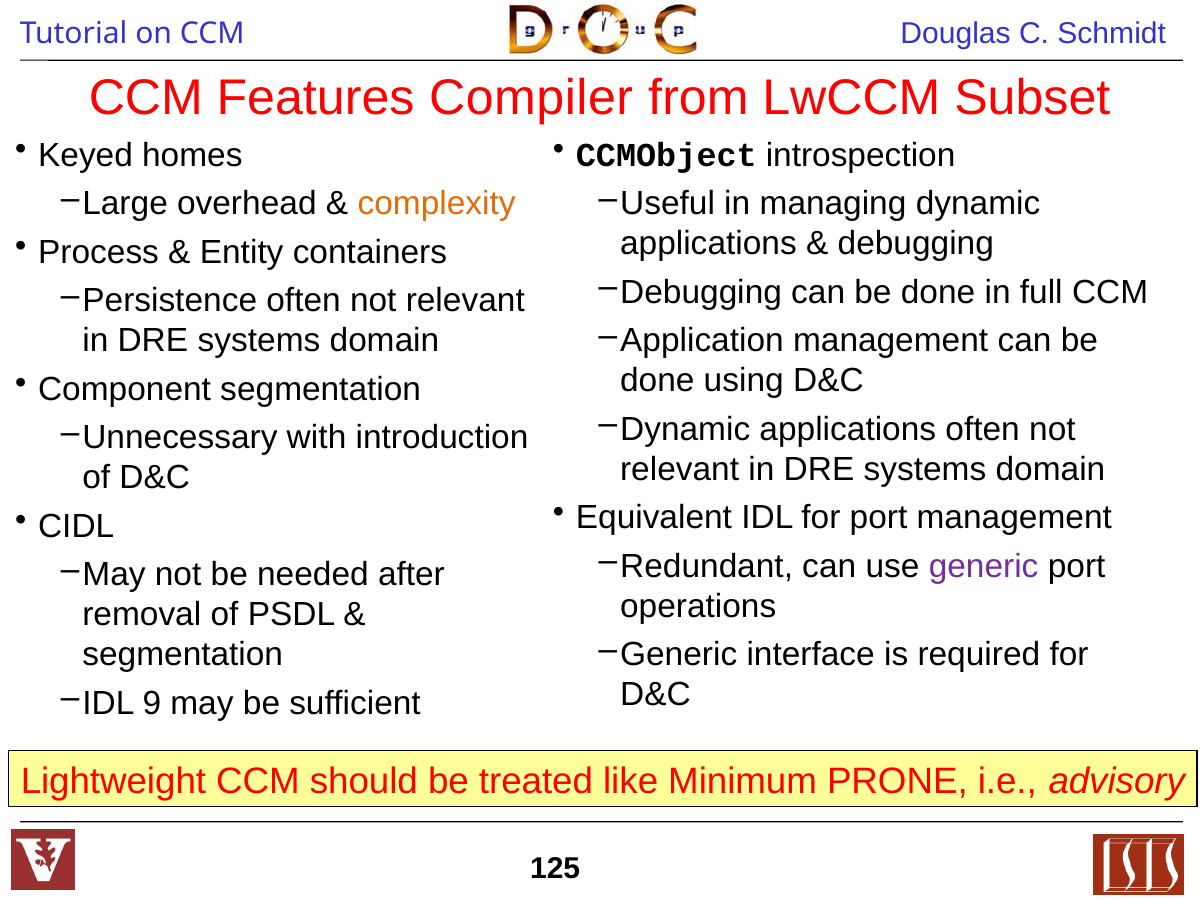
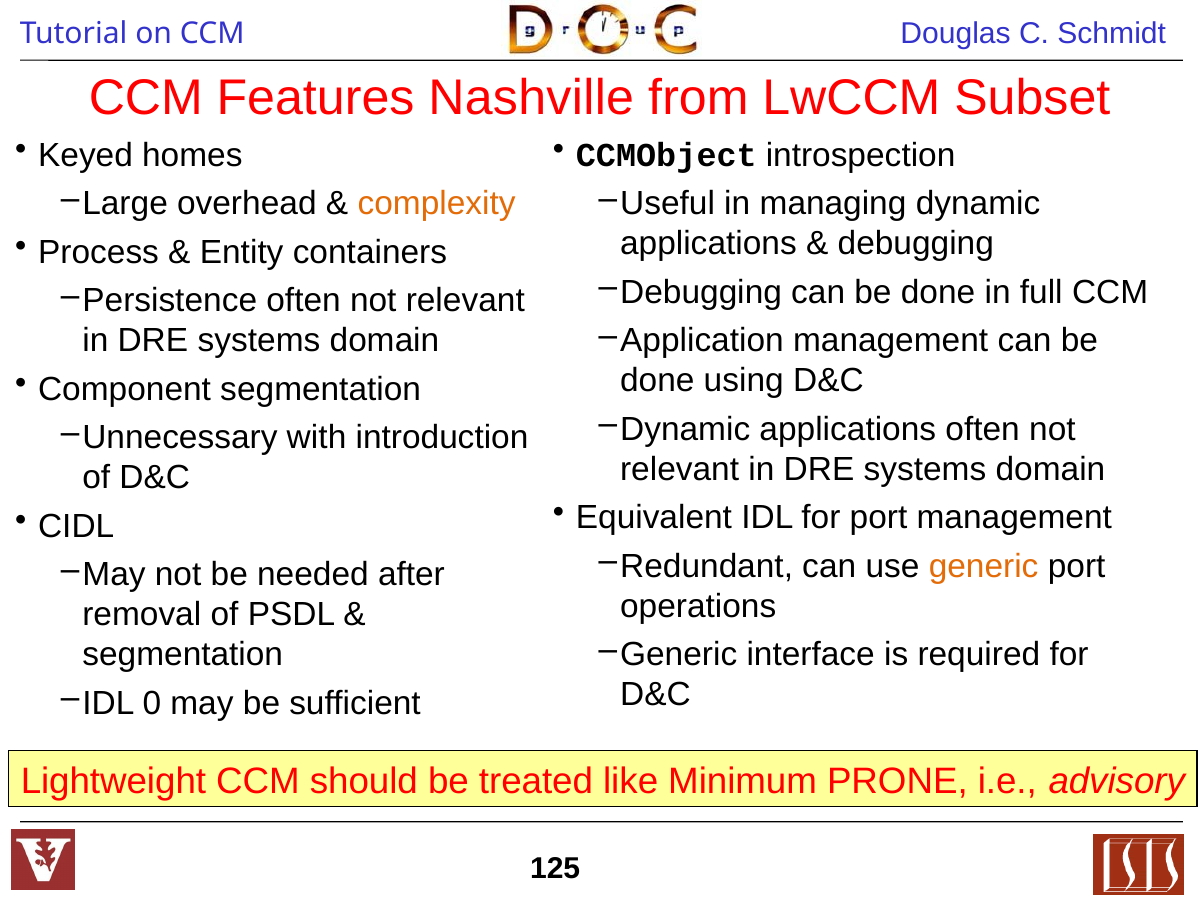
Compiler: Compiler -> Nashville
generic at (984, 566) colour: purple -> orange
9: 9 -> 0
